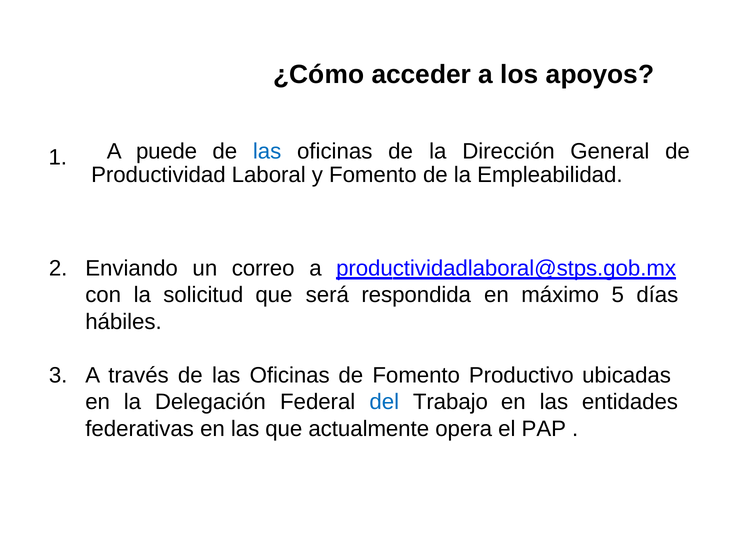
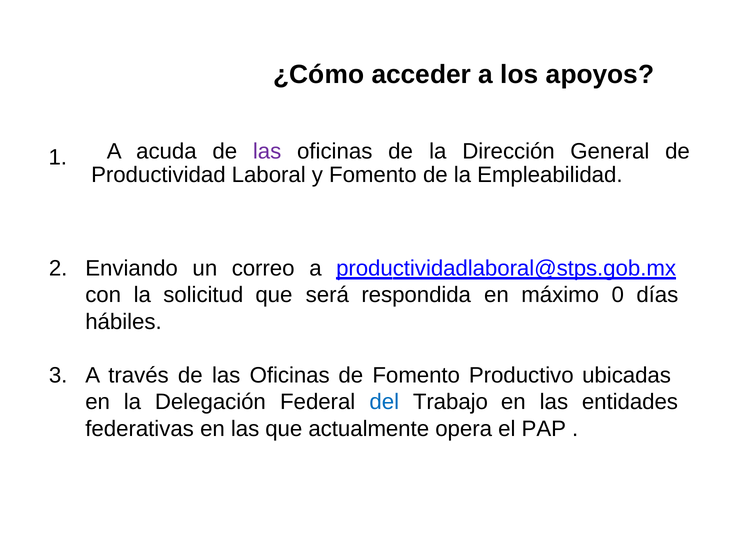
puede: puede -> acuda
las at (267, 151) colour: blue -> purple
5: 5 -> 0
